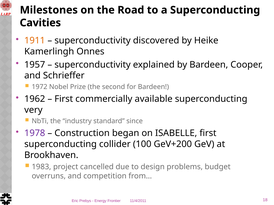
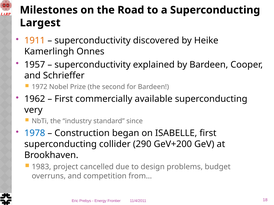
Cavities: Cavities -> Largest
1978 colour: purple -> blue
100: 100 -> 290
